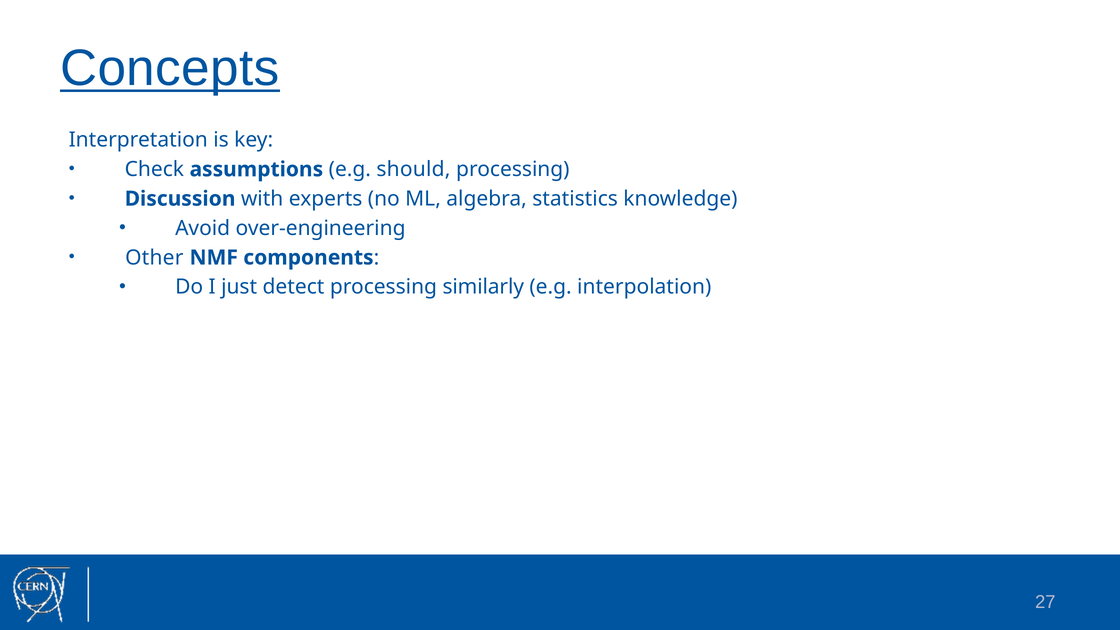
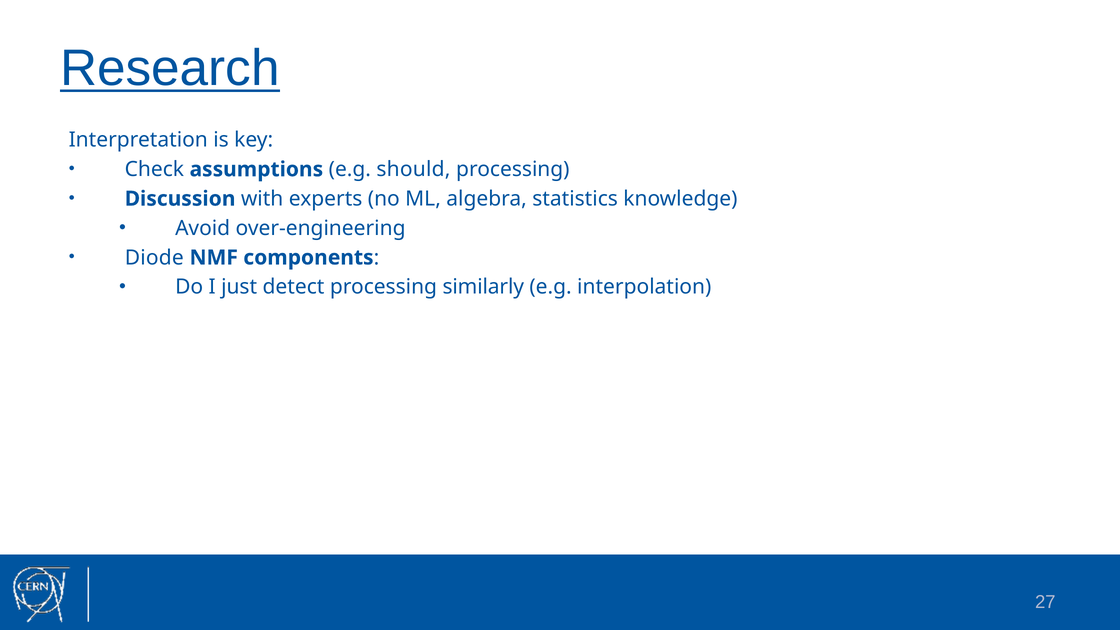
Concepts: Concepts -> Research
Other: Other -> Diode
